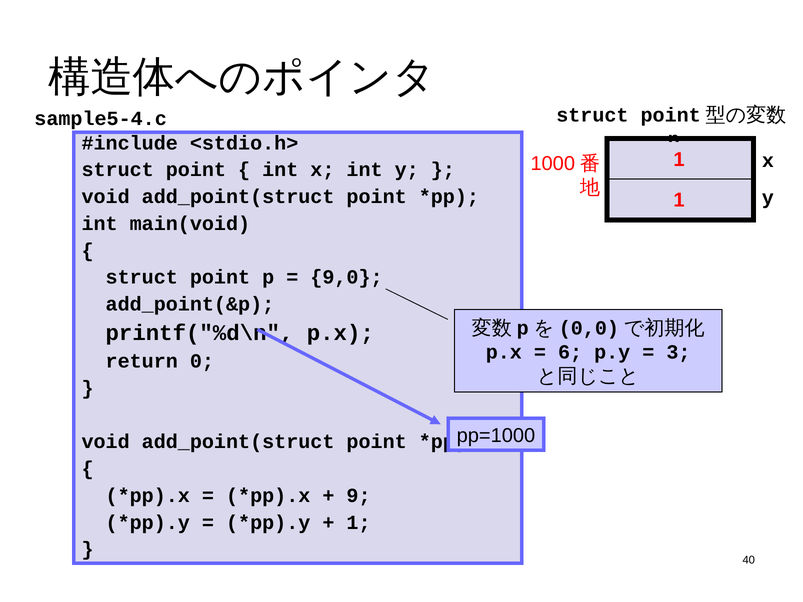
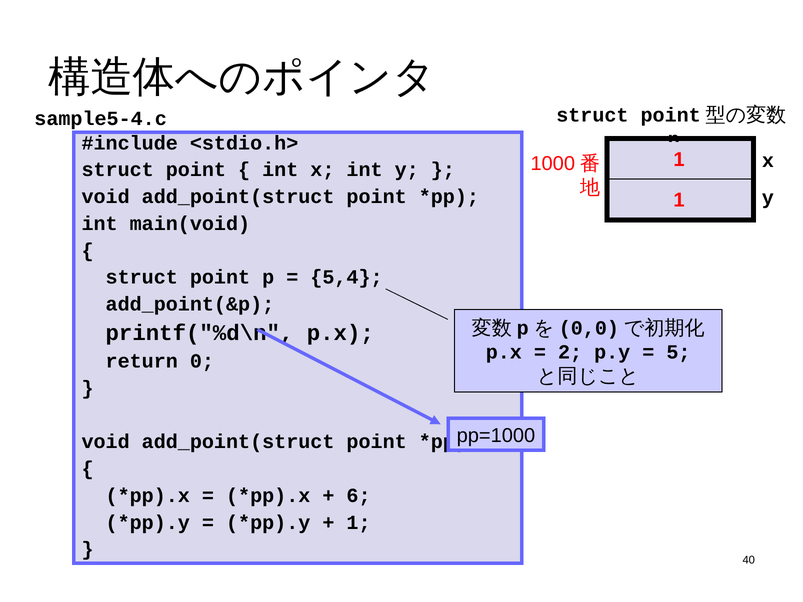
9,0: 9,0 -> 5,4
6: 6 -> 2
3: 3 -> 5
9: 9 -> 6
